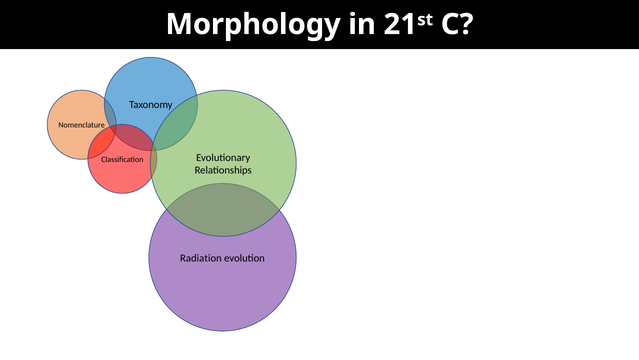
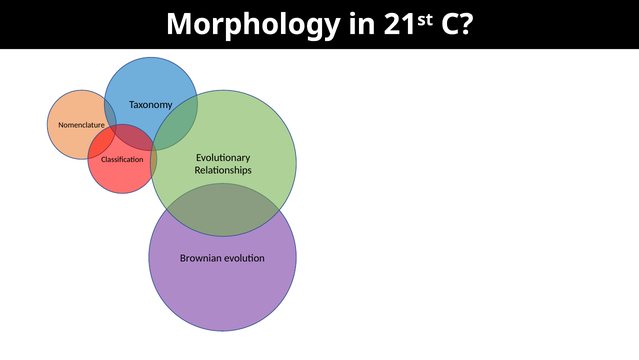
Radiation: Radiation -> Brownian
